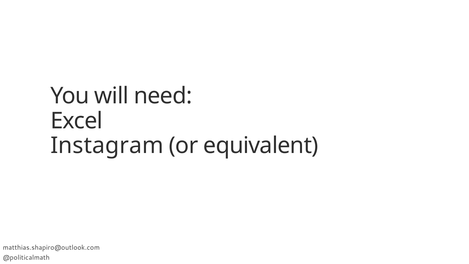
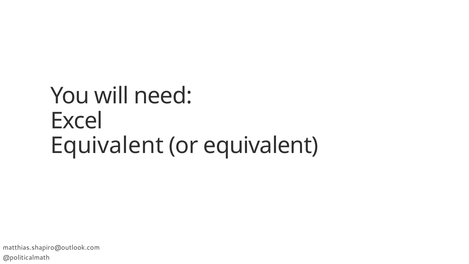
Instagram at (107, 146): Instagram -> Equivalent
